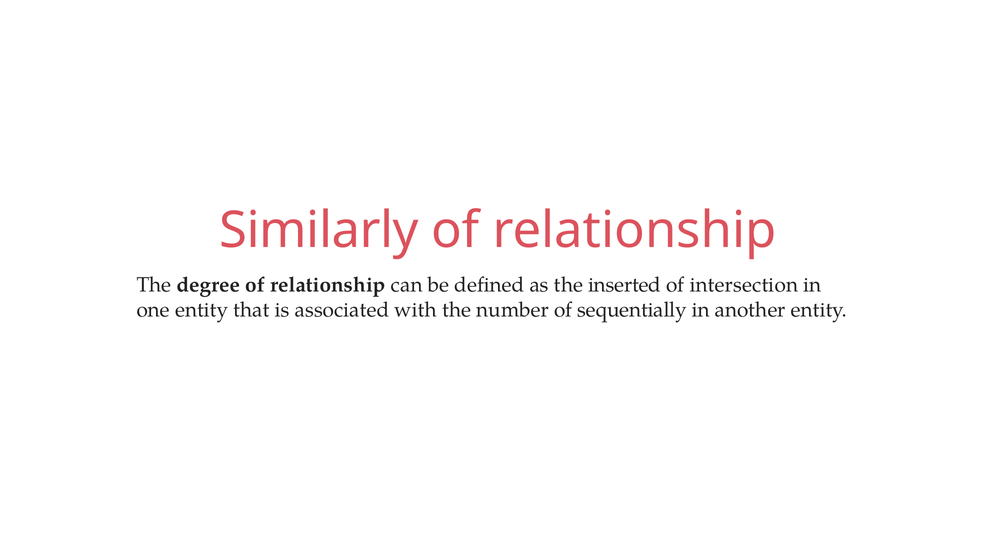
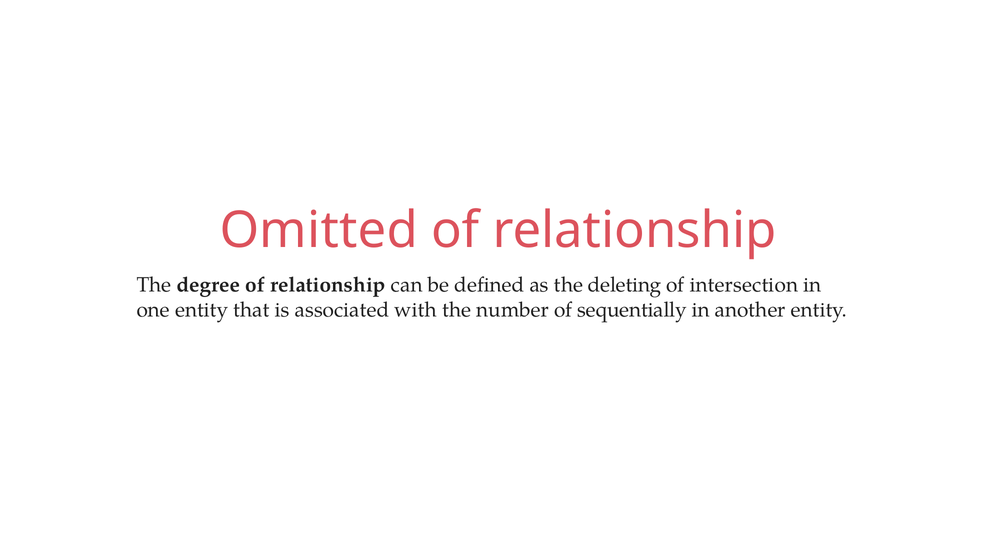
Similarly: Similarly -> Omitted
inserted: inserted -> deleting
